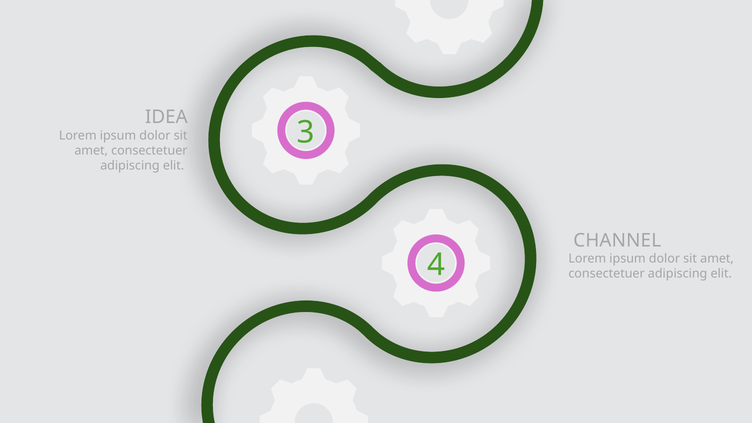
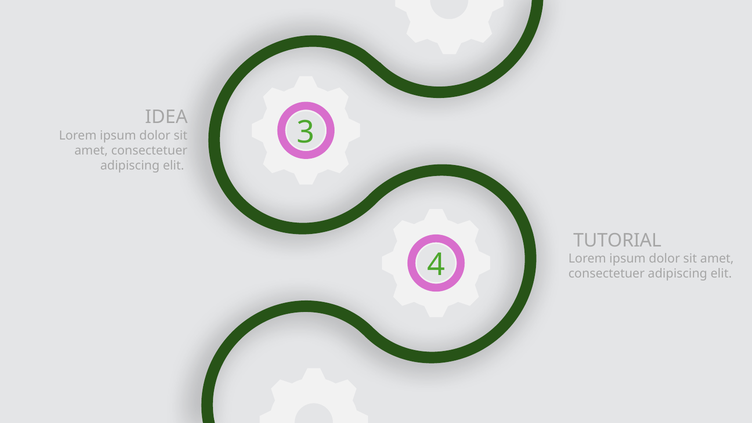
CHANNEL: CHANNEL -> TUTORIAL
